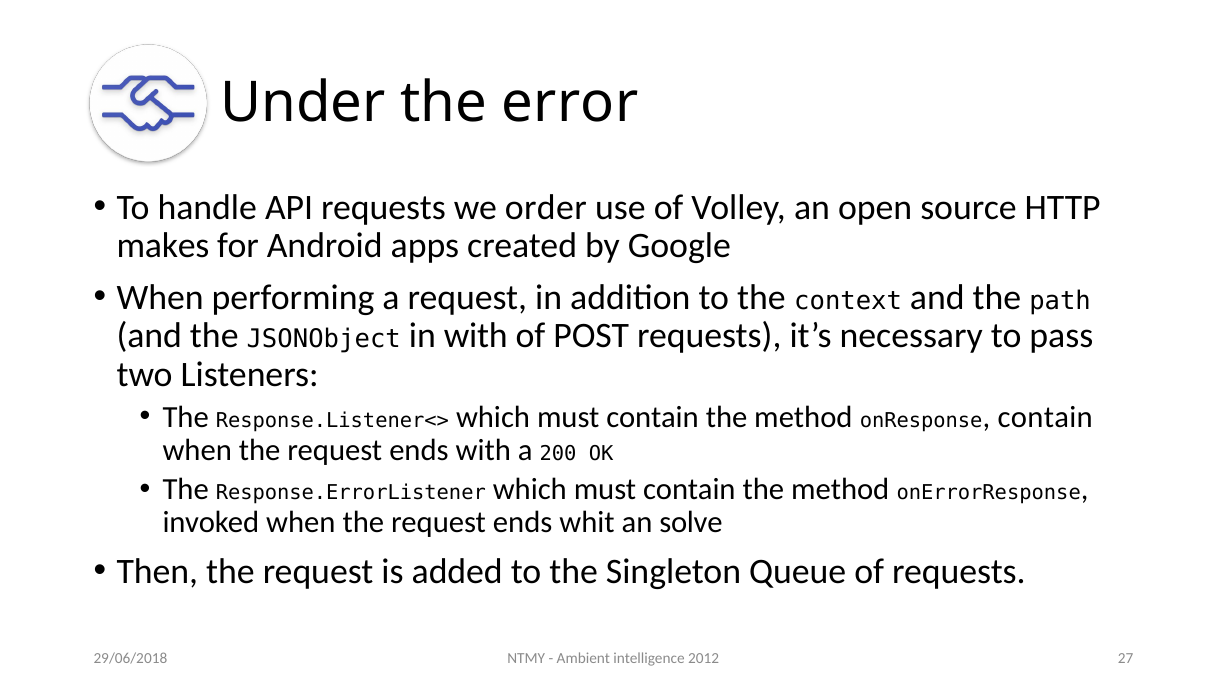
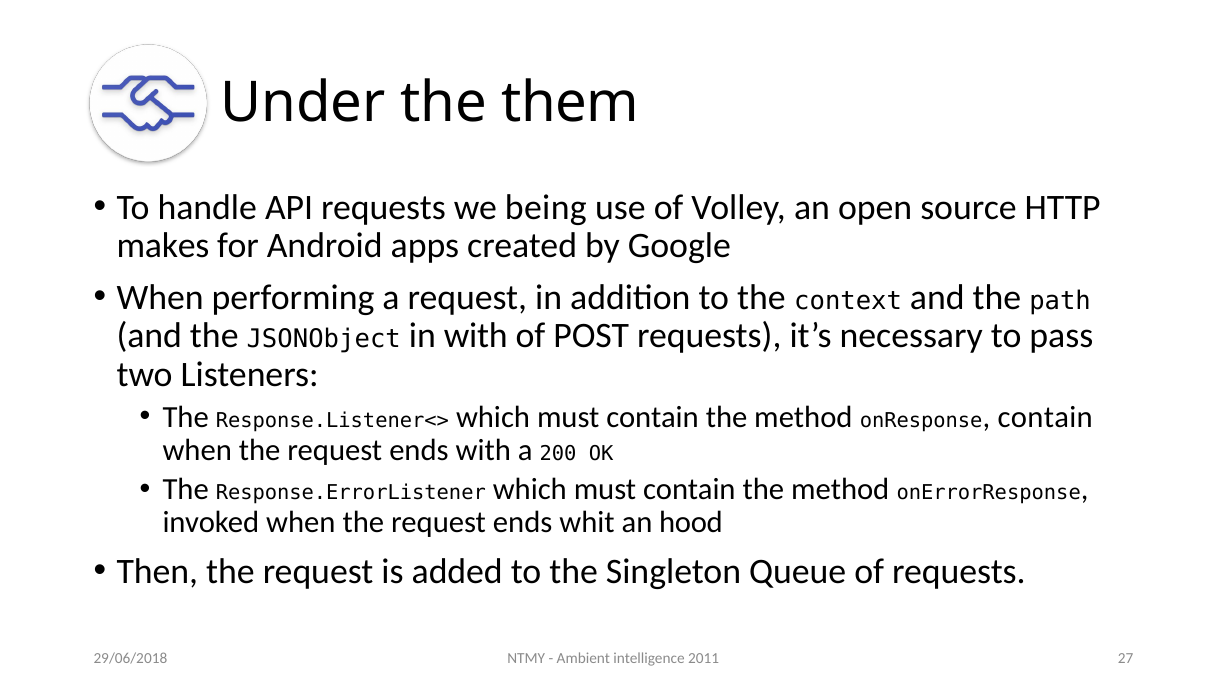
error: error -> them
order: order -> being
solve: solve -> hood
2012: 2012 -> 2011
